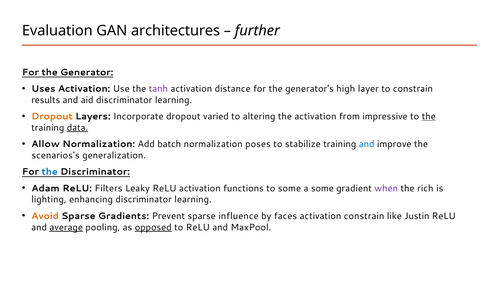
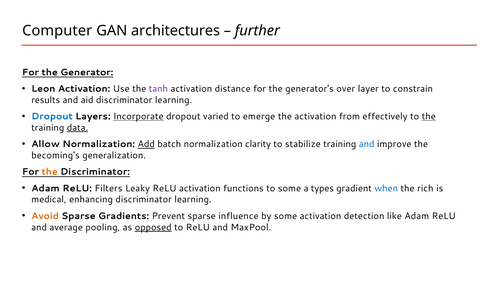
Evaluation: Evaluation -> Computer
Uses: Uses -> Leon
high: high -> over
Dropout at (52, 116) colour: orange -> blue
Incorporate underline: none -> present
altering: altering -> emerge
impressive: impressive -> effectively
Add underline: none -> present
poses: poses -> clarity
scenarios's: scenarios's -> becoming's
the at (50, 172) colour: blue -> orange
a some: some -> types
when colour: purple -> blue
lighting: lighting -> medical
by faces: faces -> some
activation constrain: constrain -> detection
like Justin: Justin -> Adam
average underline: present -> none
